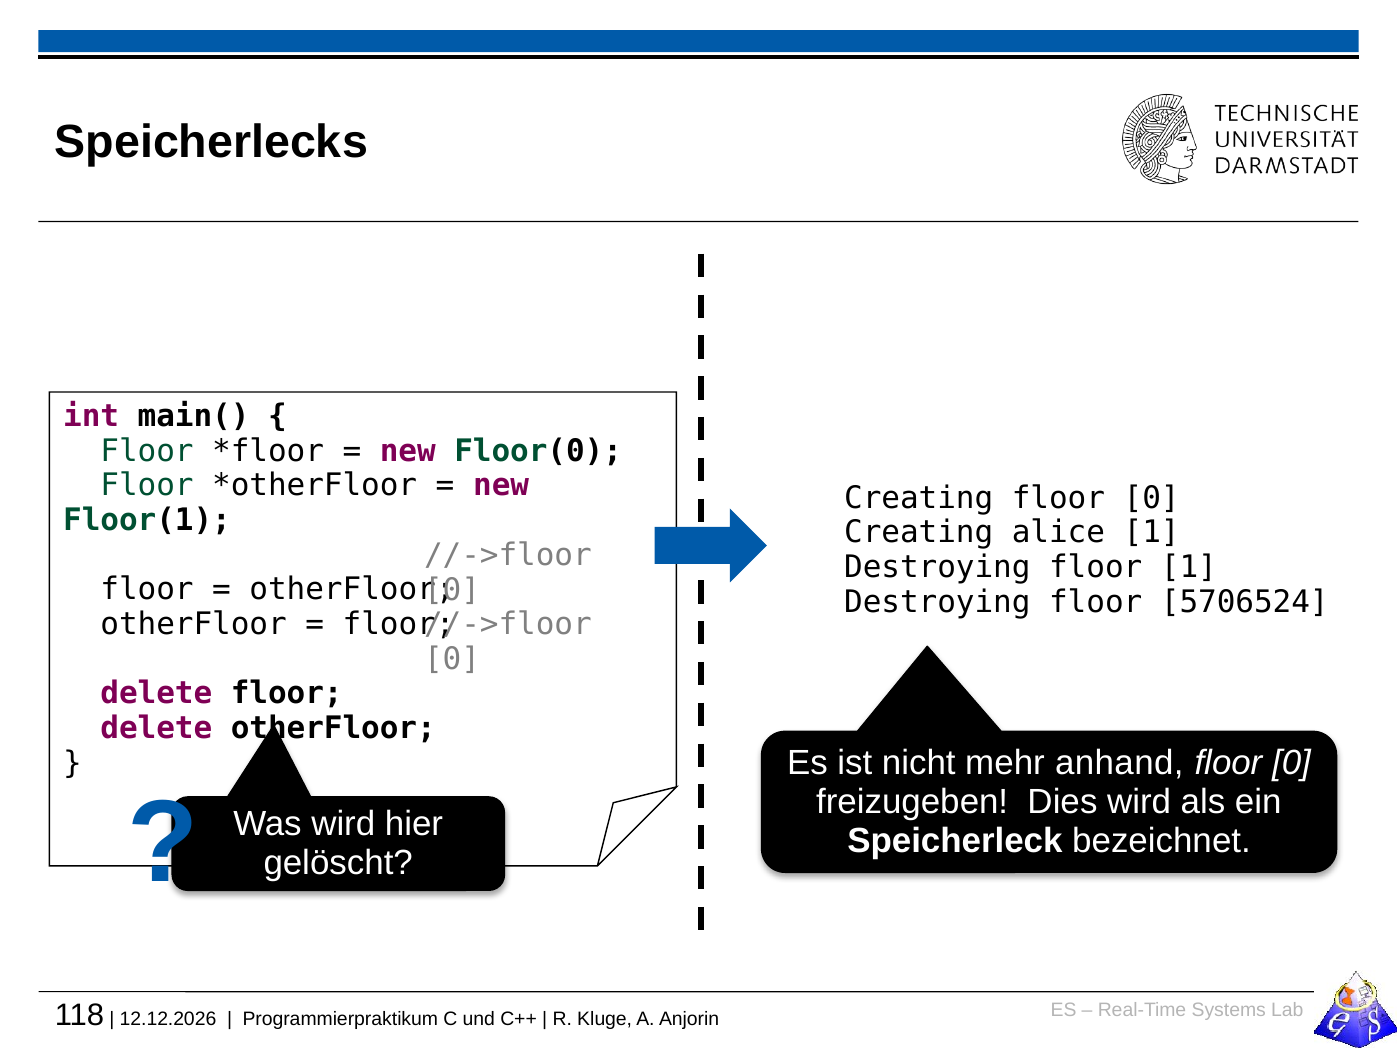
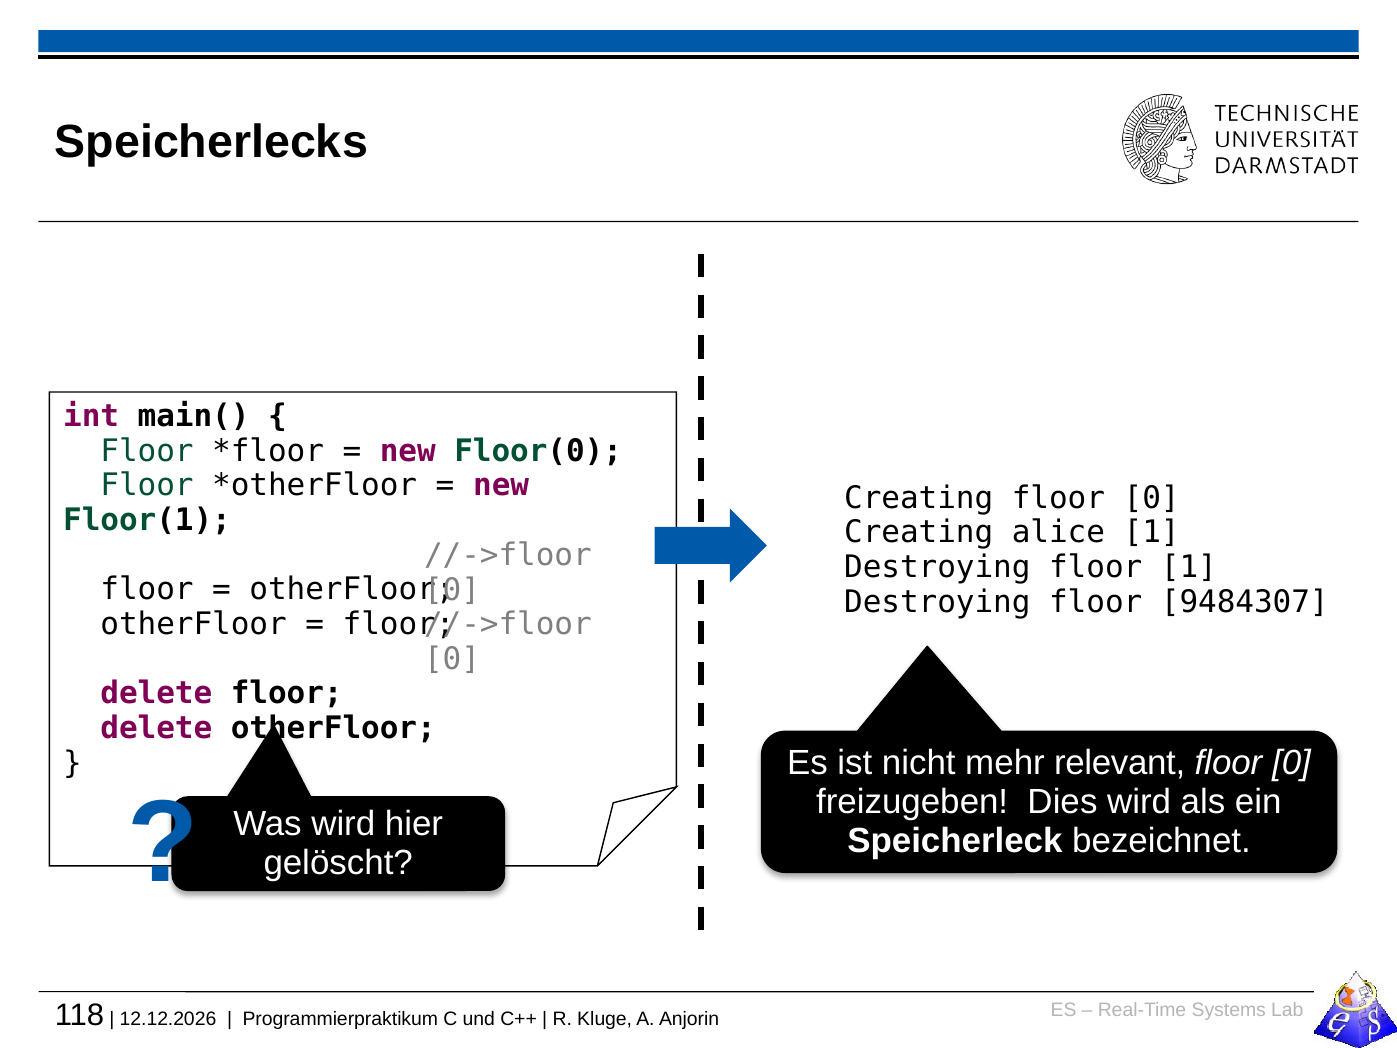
5706524: 5706524 -> 9484307
anhand: anhand -> relevant
